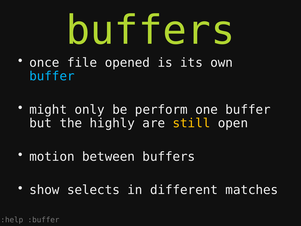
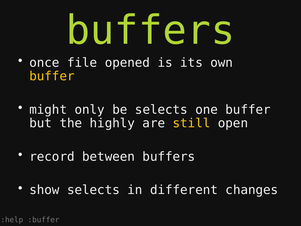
buffer at (52, 76) colour: light blue -> yellow
be perform: perform -> selects
motion: motion -> record
matches: matches -> changes
